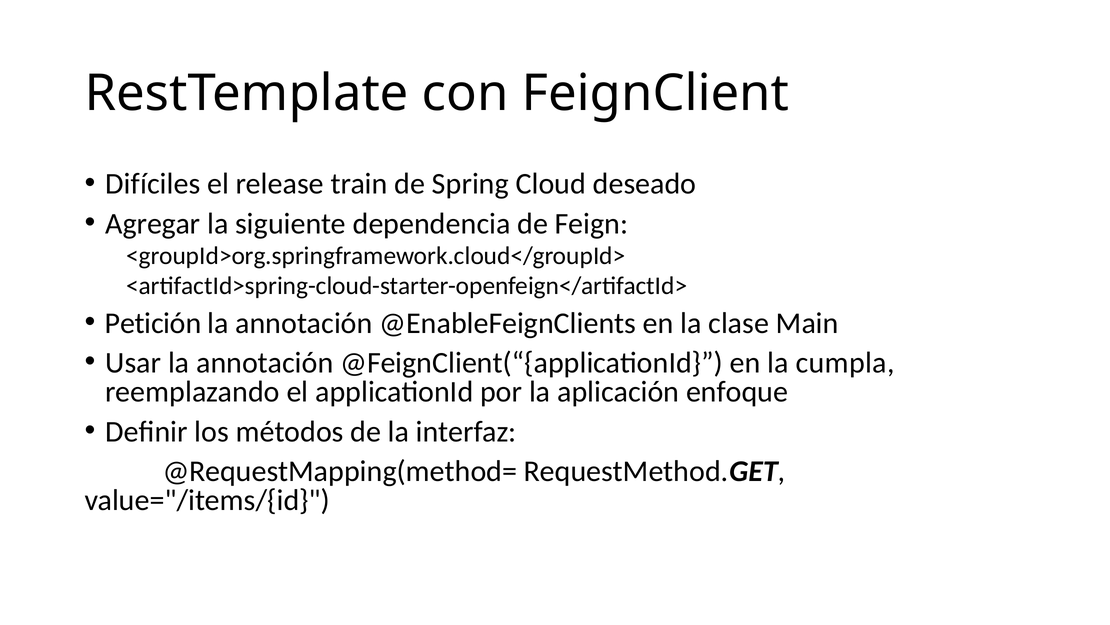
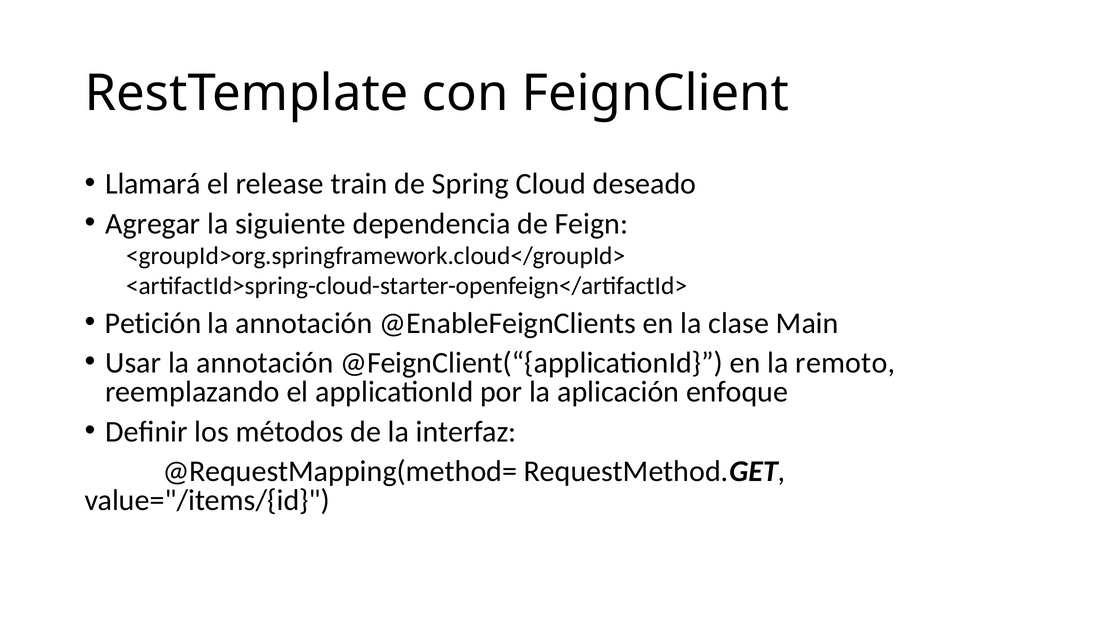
Difíciles: Difíciles -> Llamará
cumpla: cumpla -> remoto
